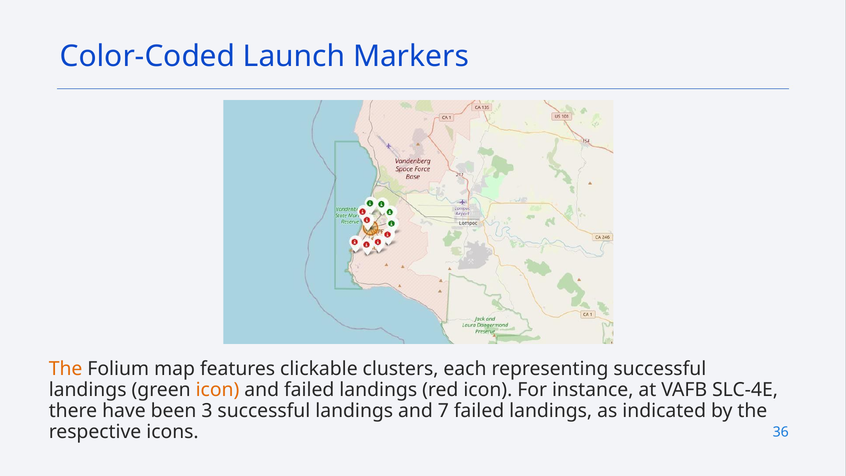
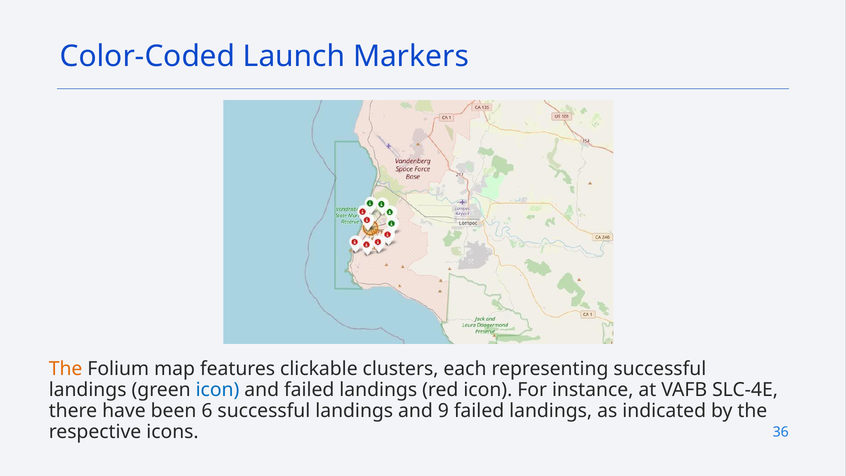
icon at (217, 390) colour: orange -> blue
3: 3 -> 6
7: 7 -> 9
